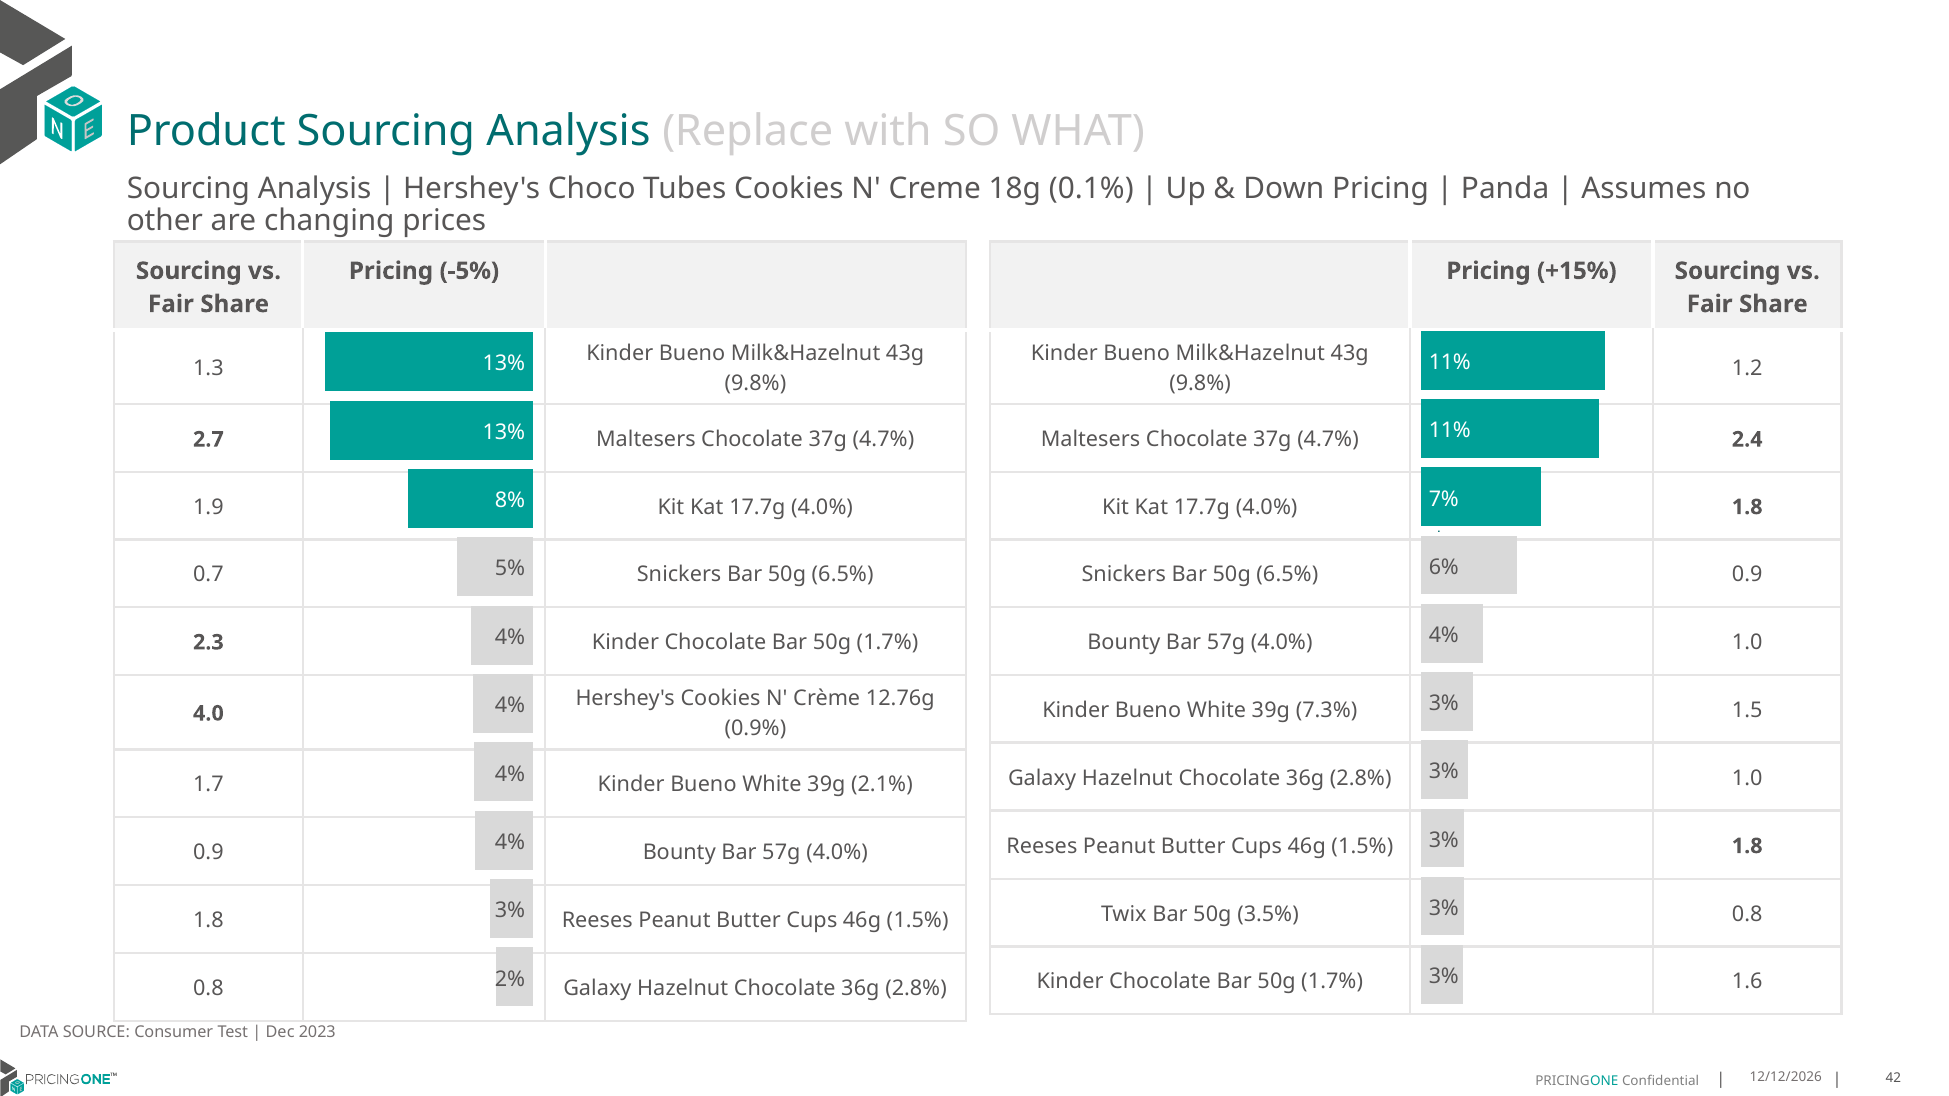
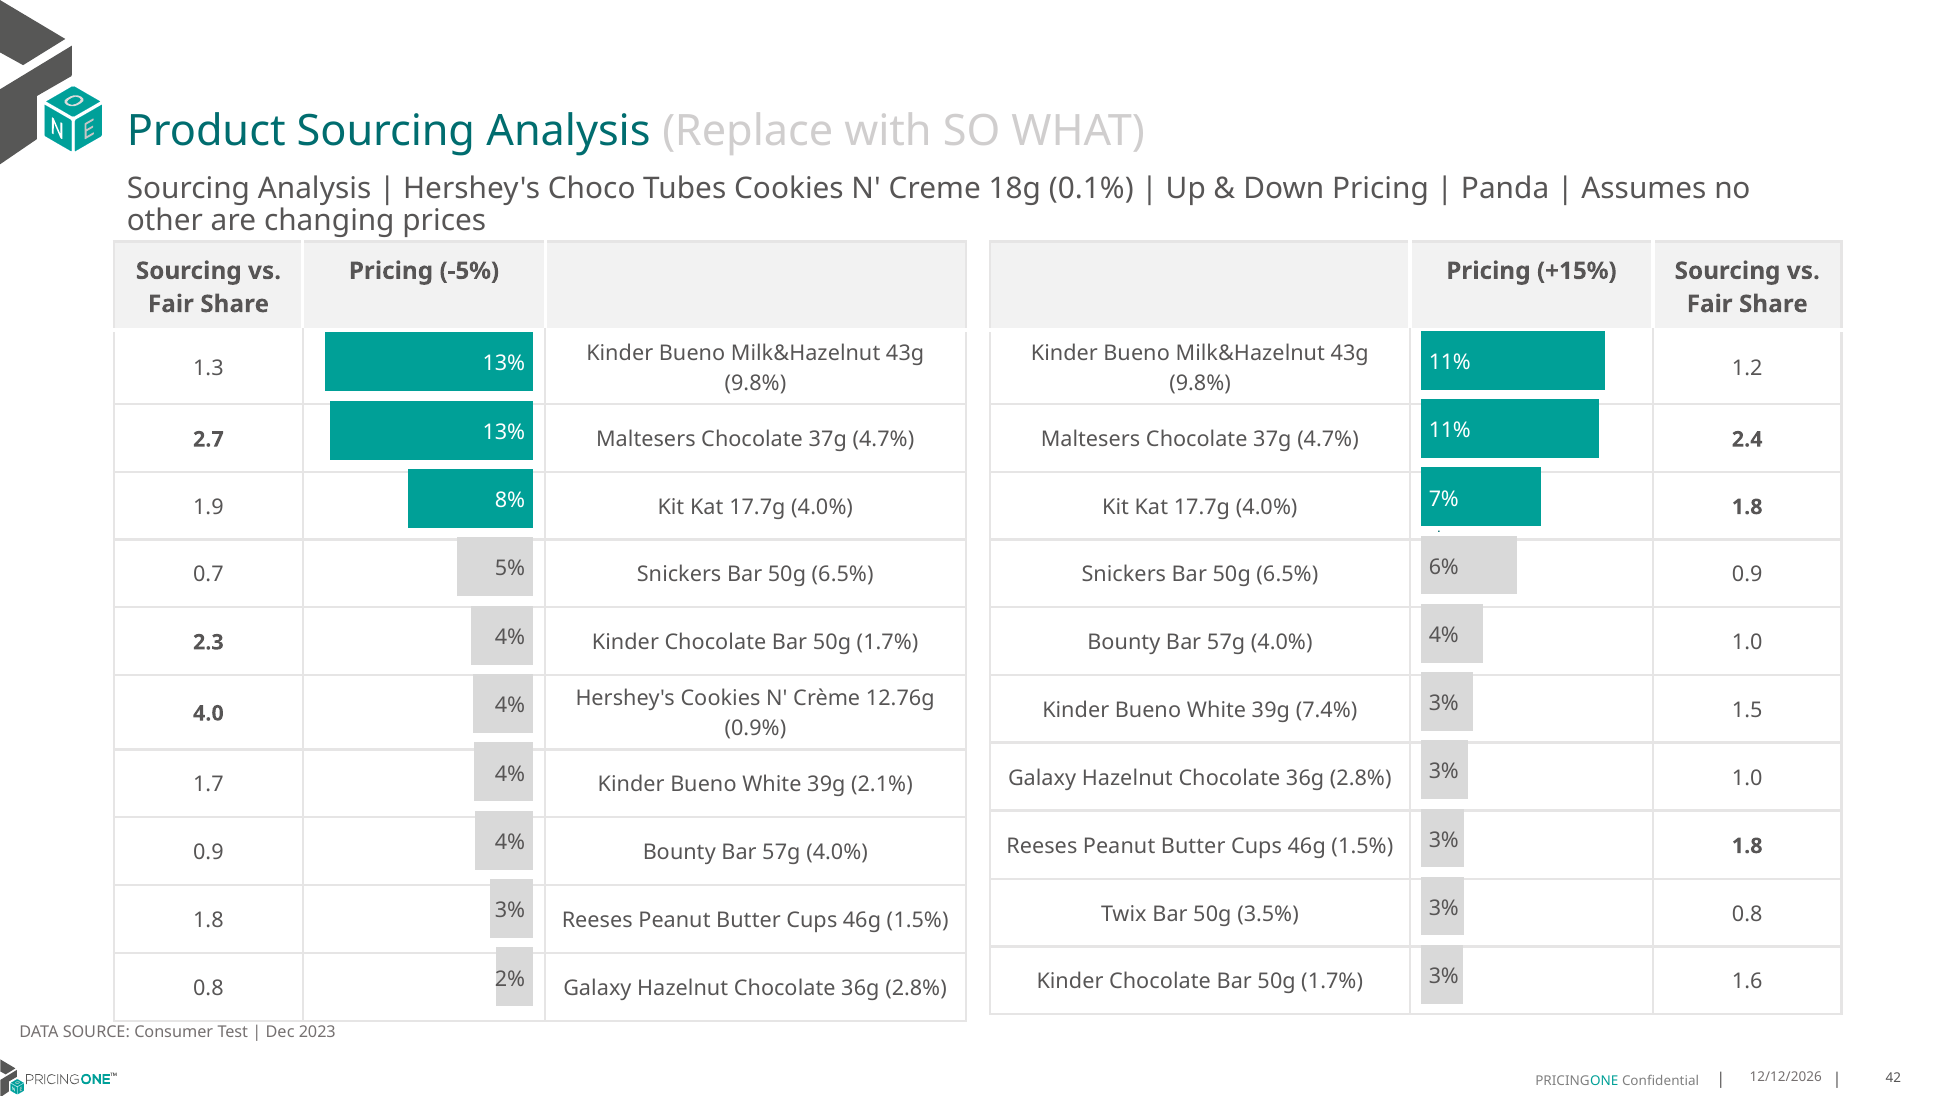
7.3%: 7.3% -> 7.4%
